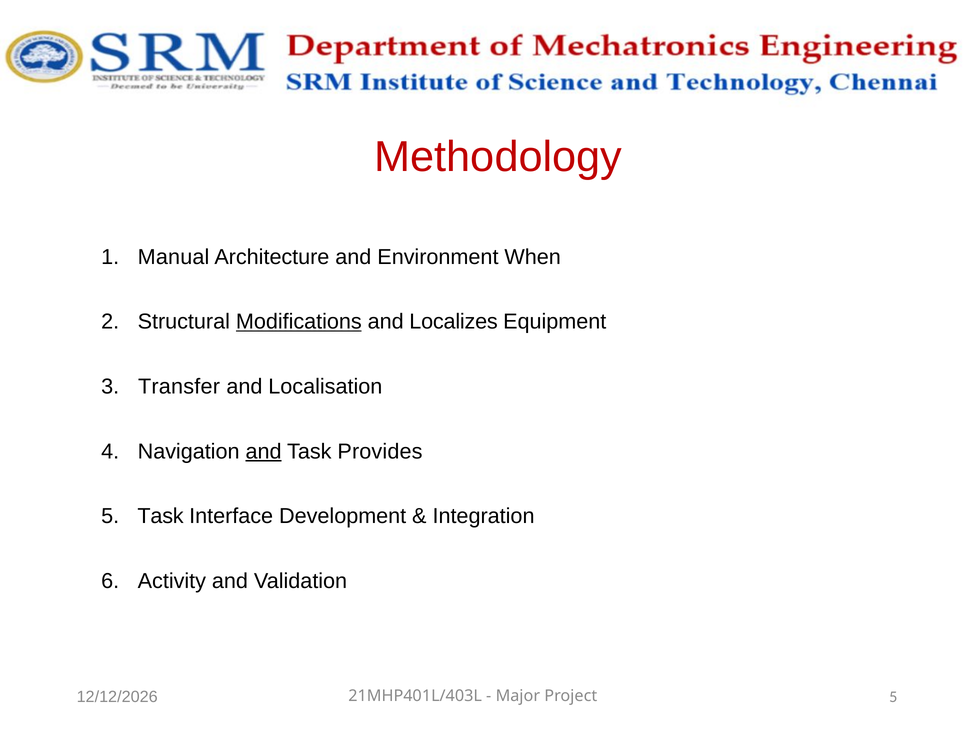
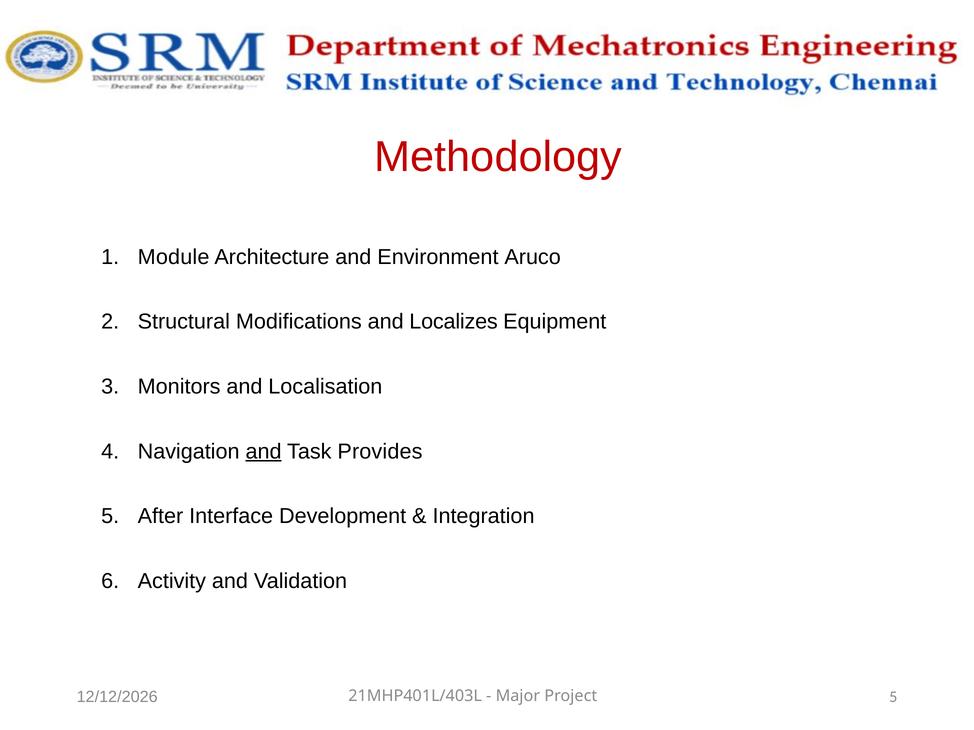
Manual: Manual -> Module
When: When -> Aruco
Modifications underline: present -> none
Transfer: Transfer -> Monitors
5 Task: Task -> After
